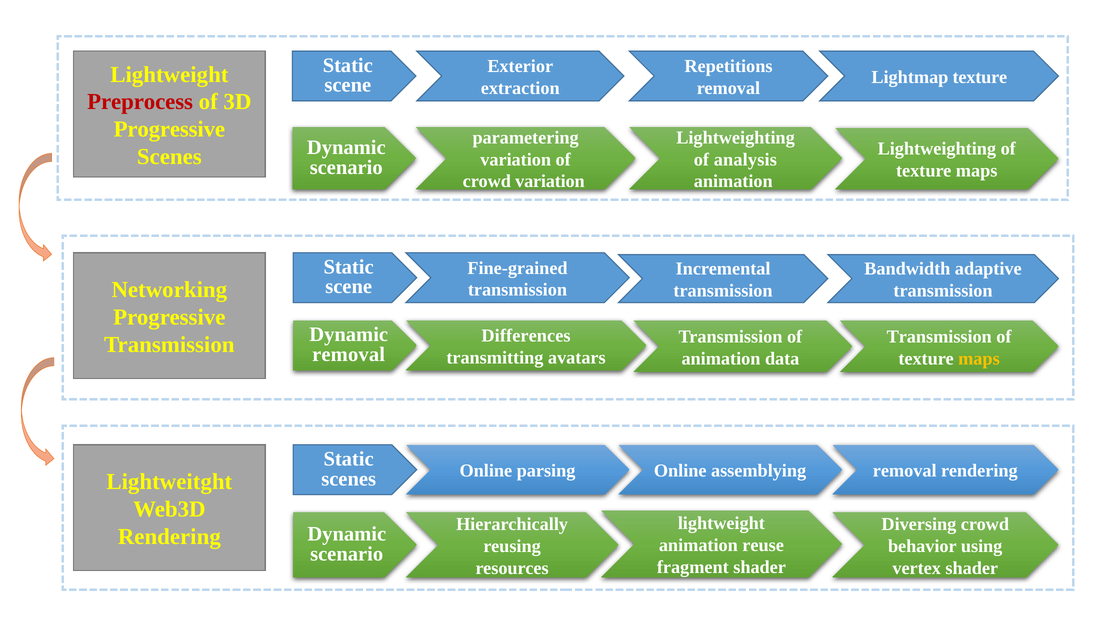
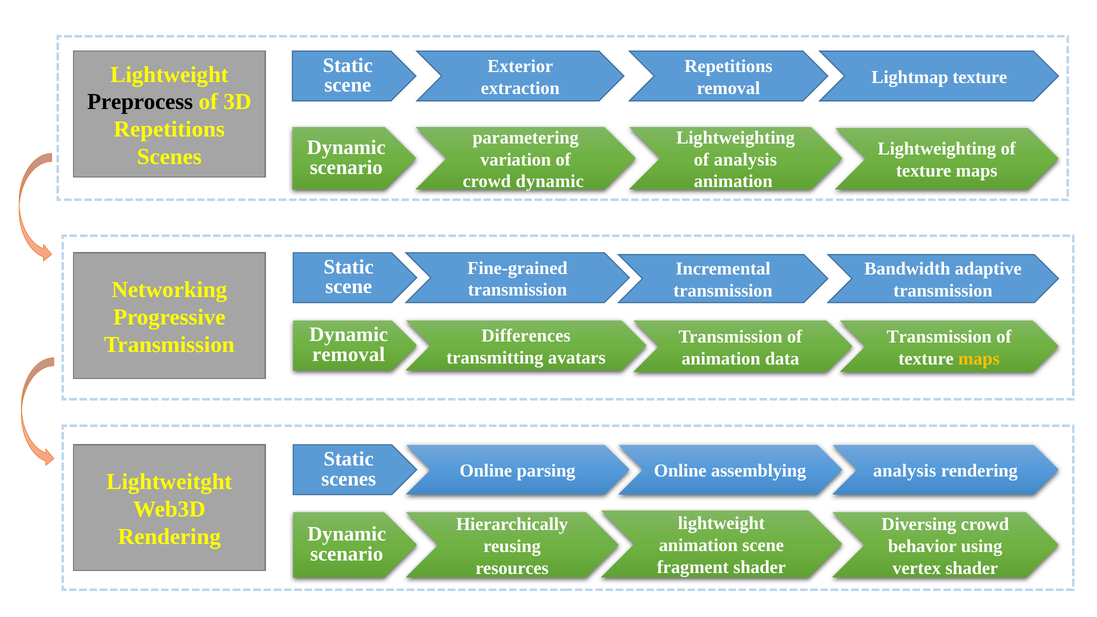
Preprocess colour: red -> black
Progressive at (169, 129): Progressive -> Repetitions
crowd variation: variation -> dynamic
assemblying removal: removal -> analysis
animation reuse: reuse -> scene
